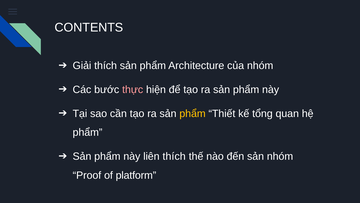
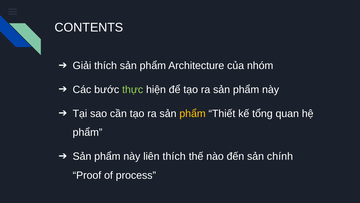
thực colour: pink -> light green
sản nhóm: nhóm -> chính
platform: platform -> process
